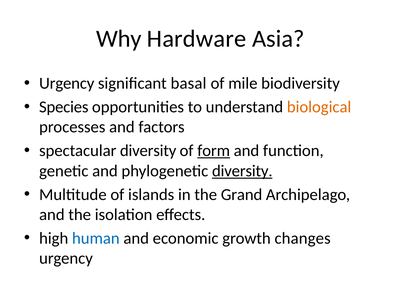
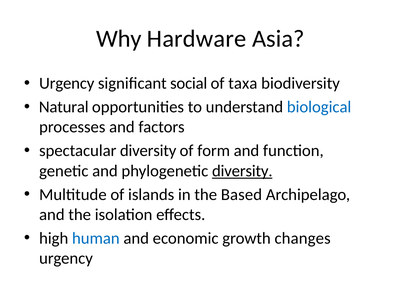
basal: basal -> social
mile: mile -> taxa
Species: Species -> Natural
biological colour: orange -> blue
form underline: present -> none
Grand: Grand -> Based
